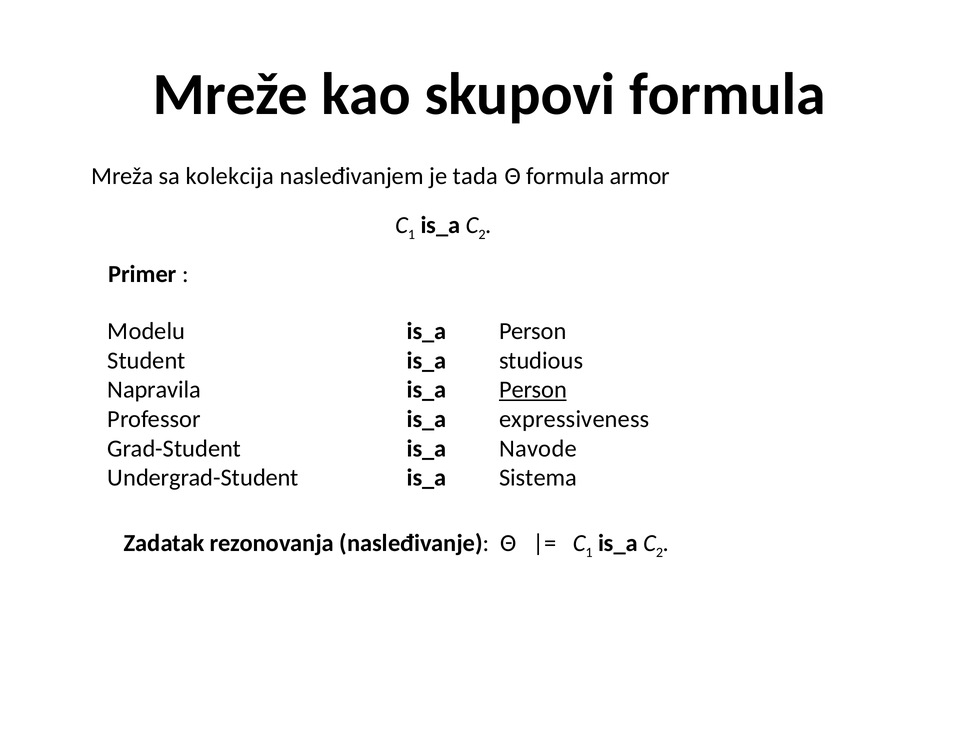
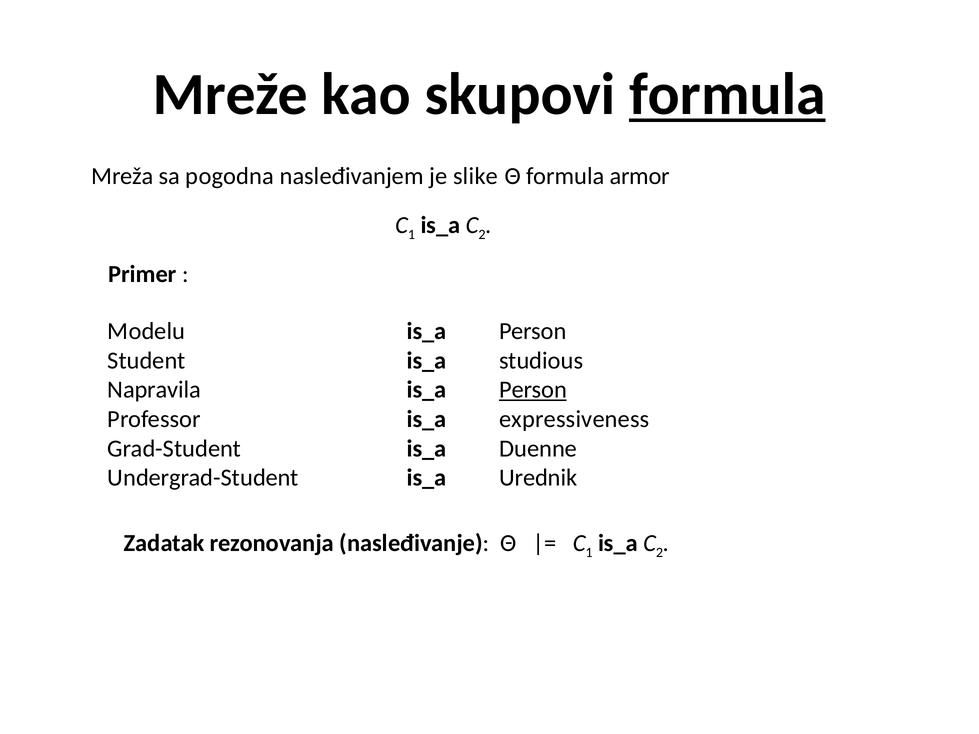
formula at (727, 95) underline: none -> present
kolekcija: kolekcija -> pogodna
tada: tada -> slike
Navode: Navode -> Duenne
Sistema: Sistema -> Urednik
